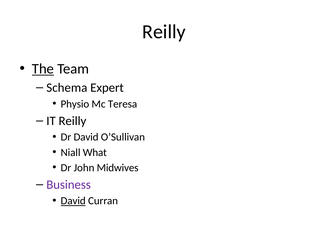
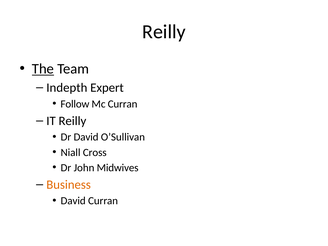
Schema: Schema -> Indepth
Physio: Physio -> Follow
Mc Teresa: Teresa -> Curran
What: What -> Cross
Business colour: purple -> orange
David at (73, 201) underline: present -> none
